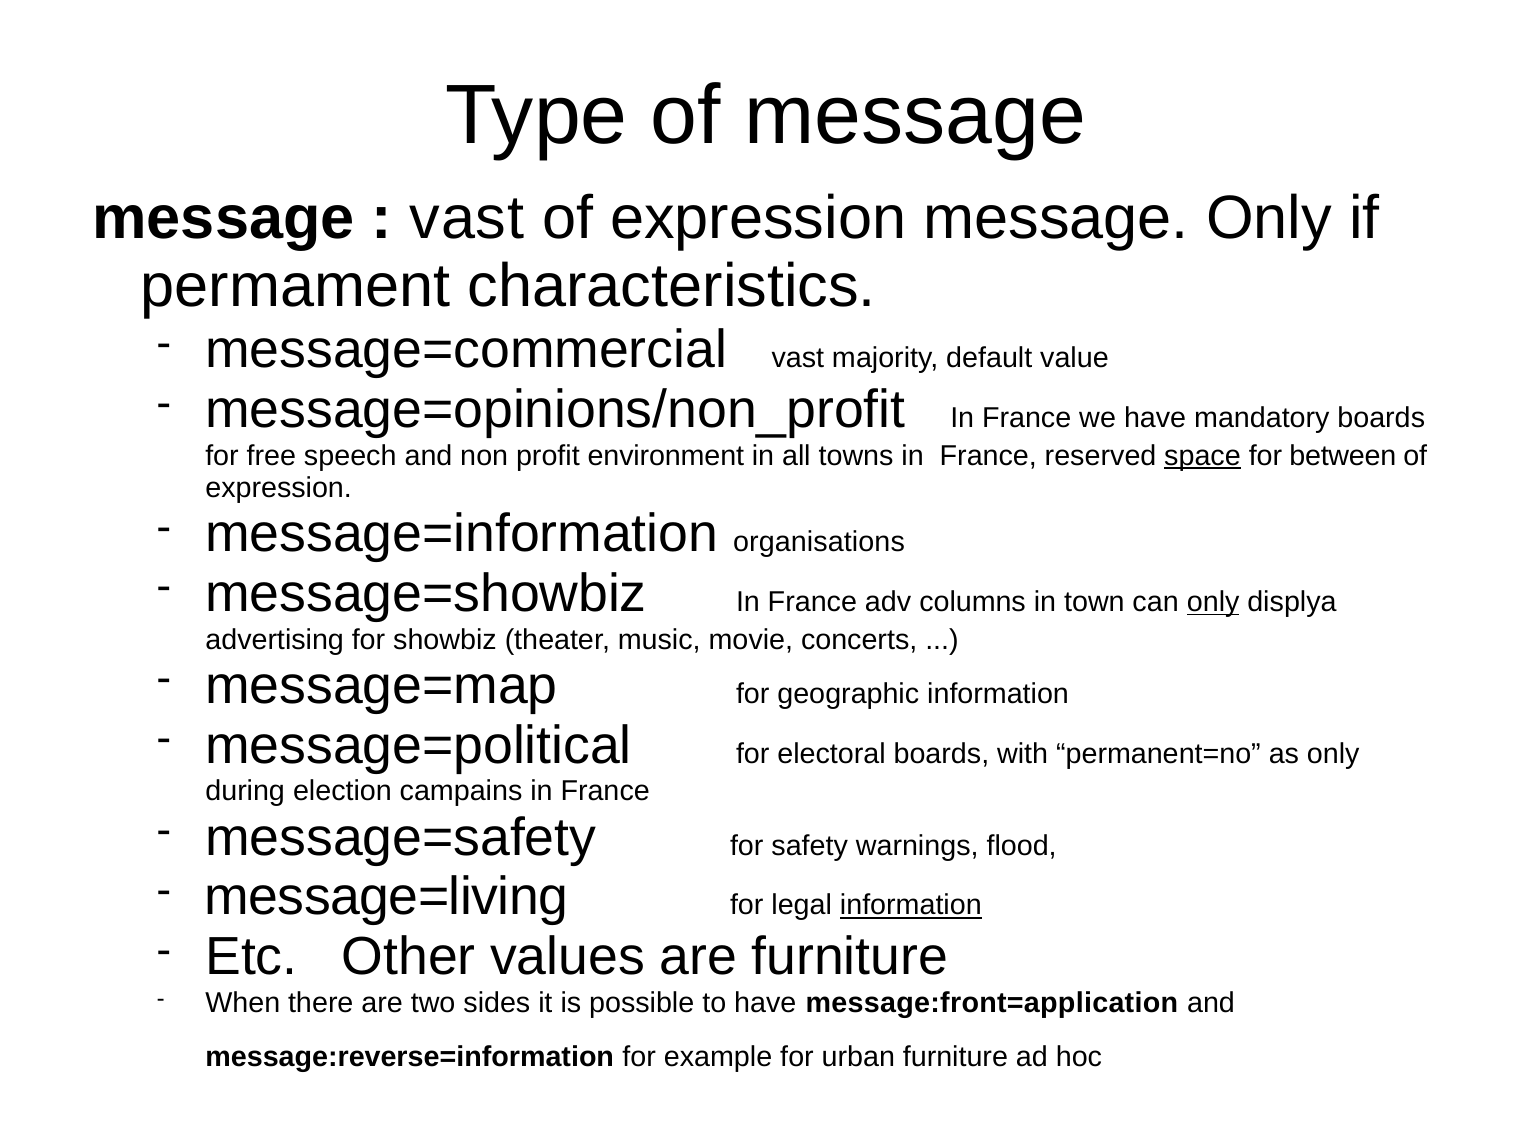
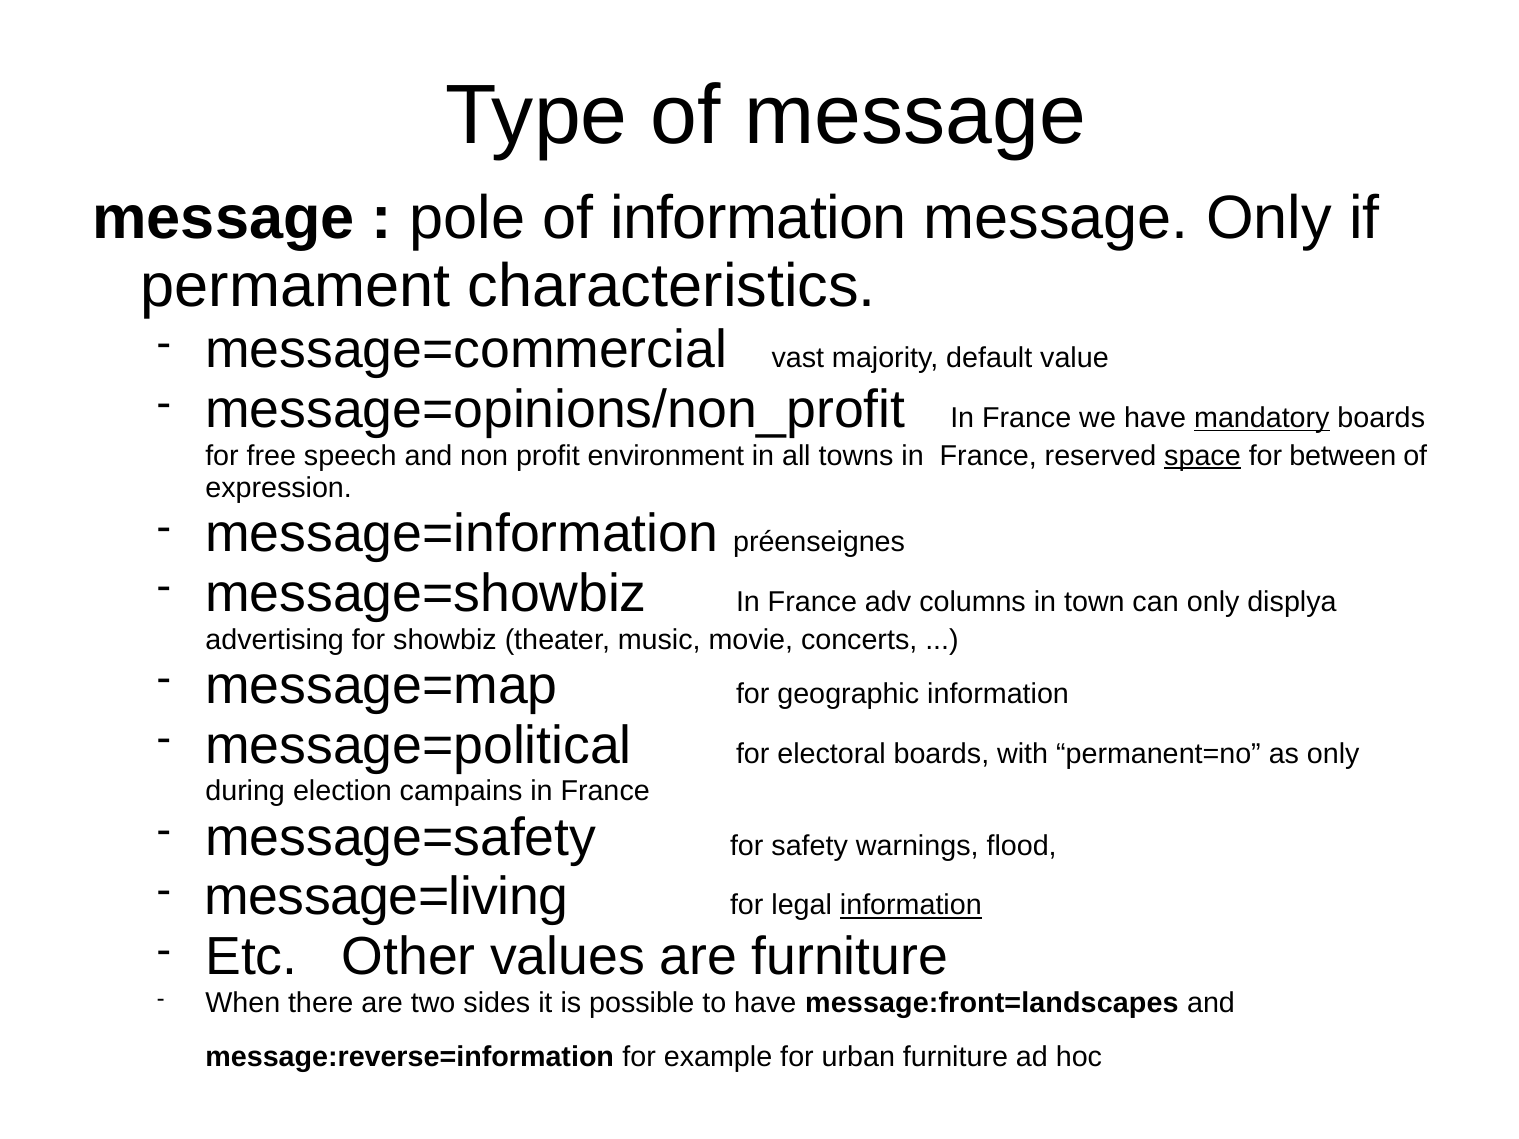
vast at (467, 218): vast -> pole
expression at (758, 218): expression -> information
mandatory underline: none -> present
organisations: organisations -> préenseignes
only at (1213, 602) underline: present -> none
message:front=application: message:front=application -> message:front=landscapes
